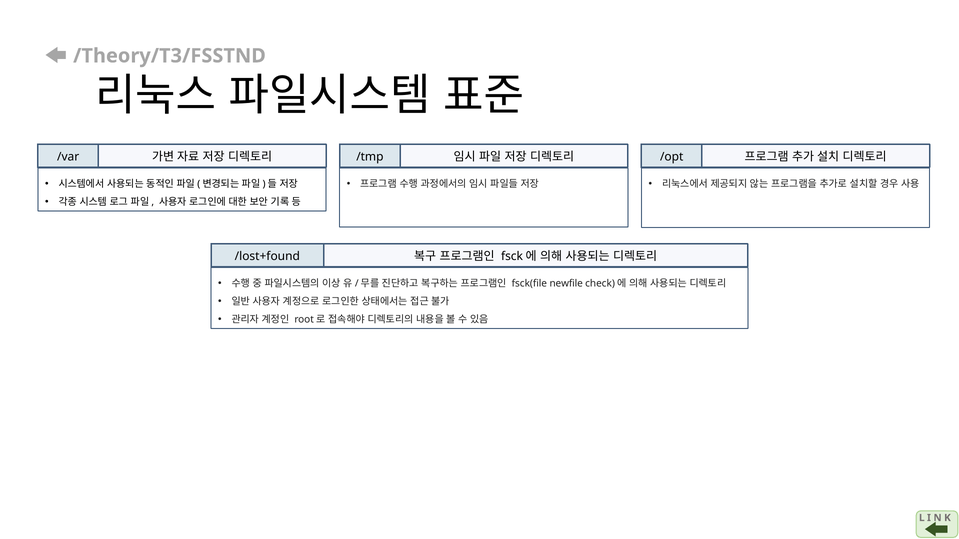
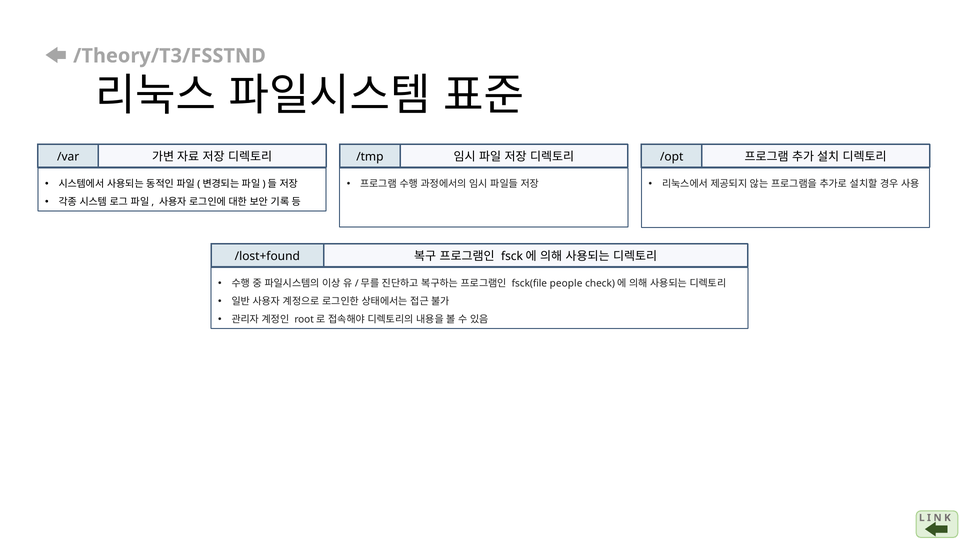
newfile: newfile -> people
